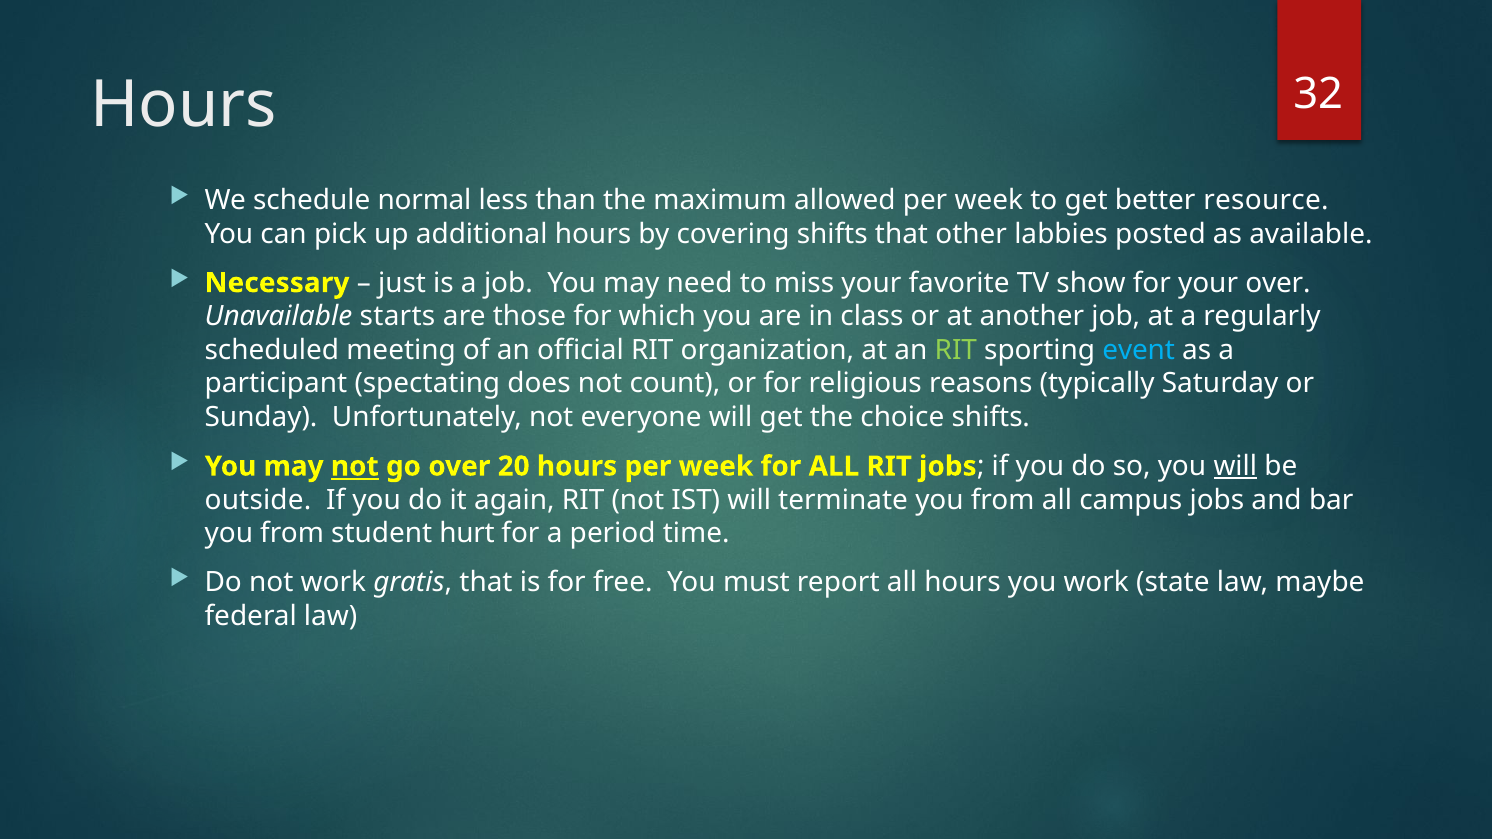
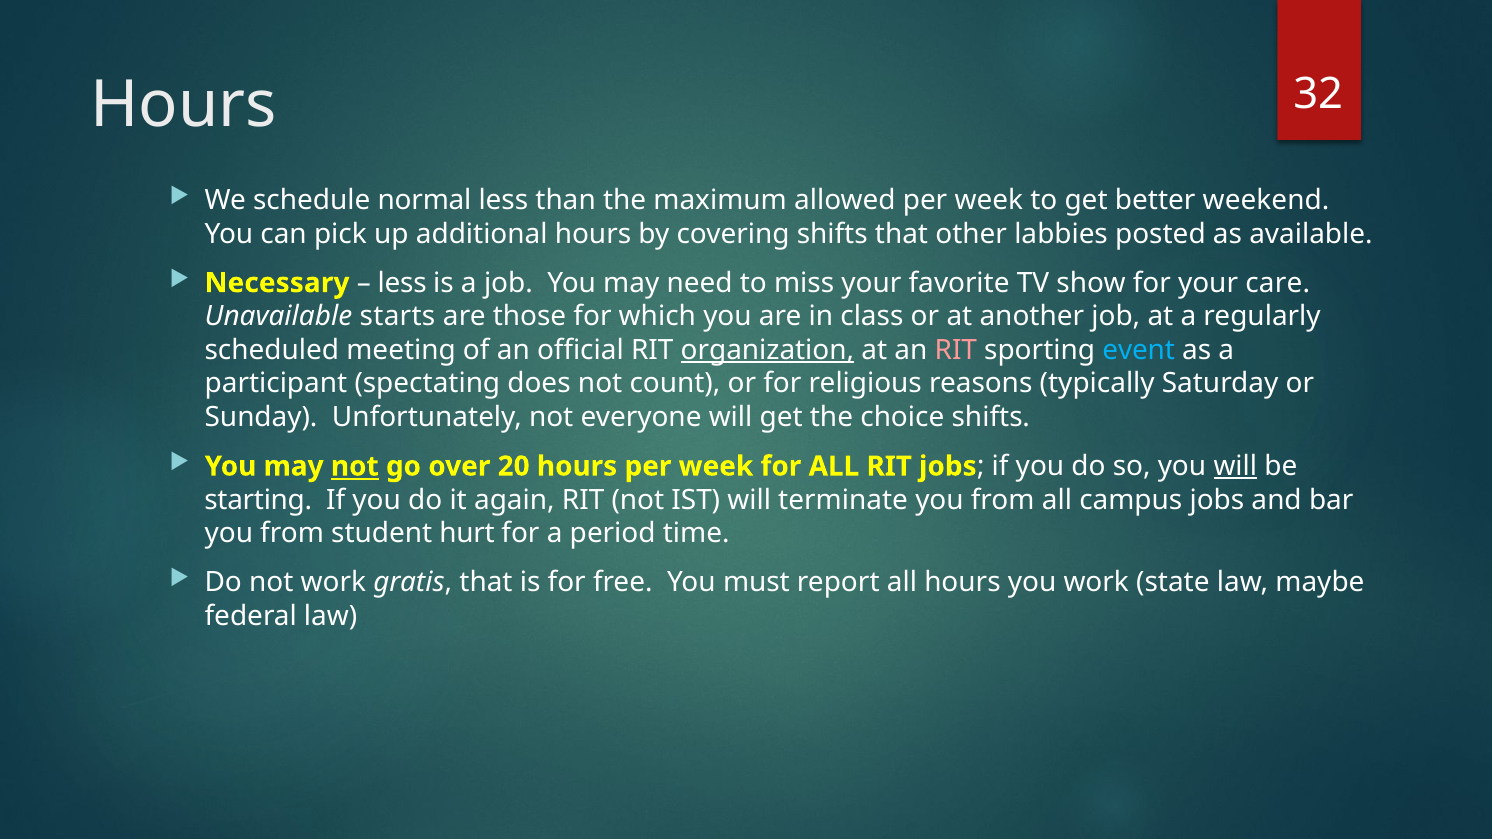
resource: resource -> weekend
just at (402, 283): just -> less
your over: over -> care
organization underline: none -> present
RIT at (956, 350) colour: light green -> pink
outside: outside -> starting
